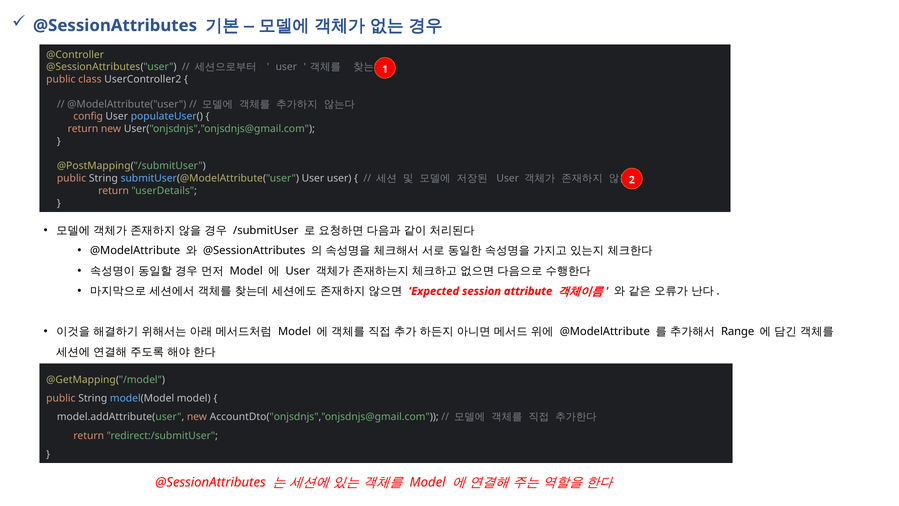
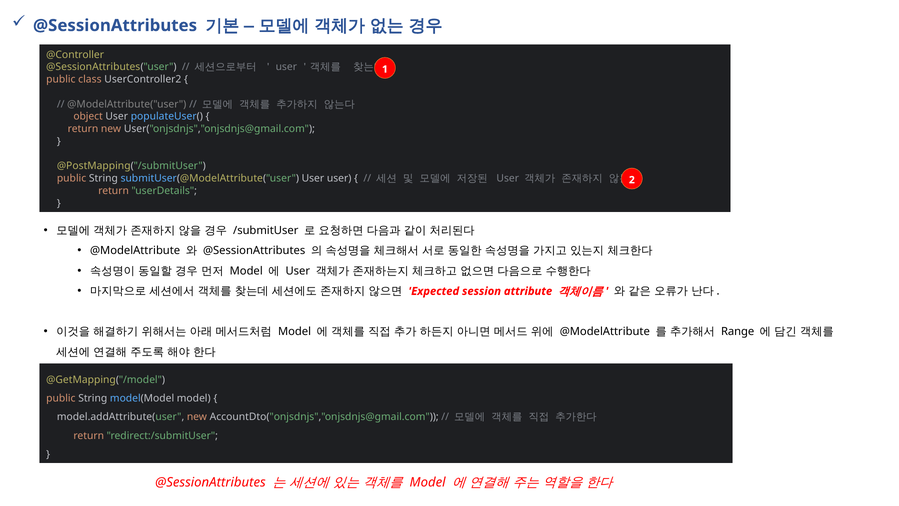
config: config -> object
